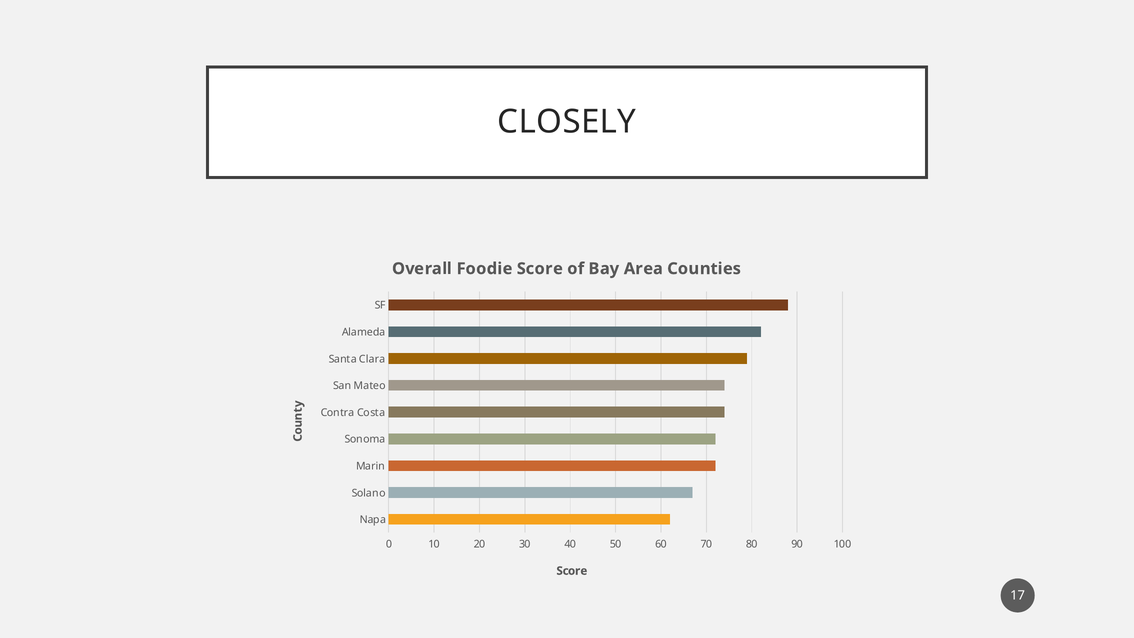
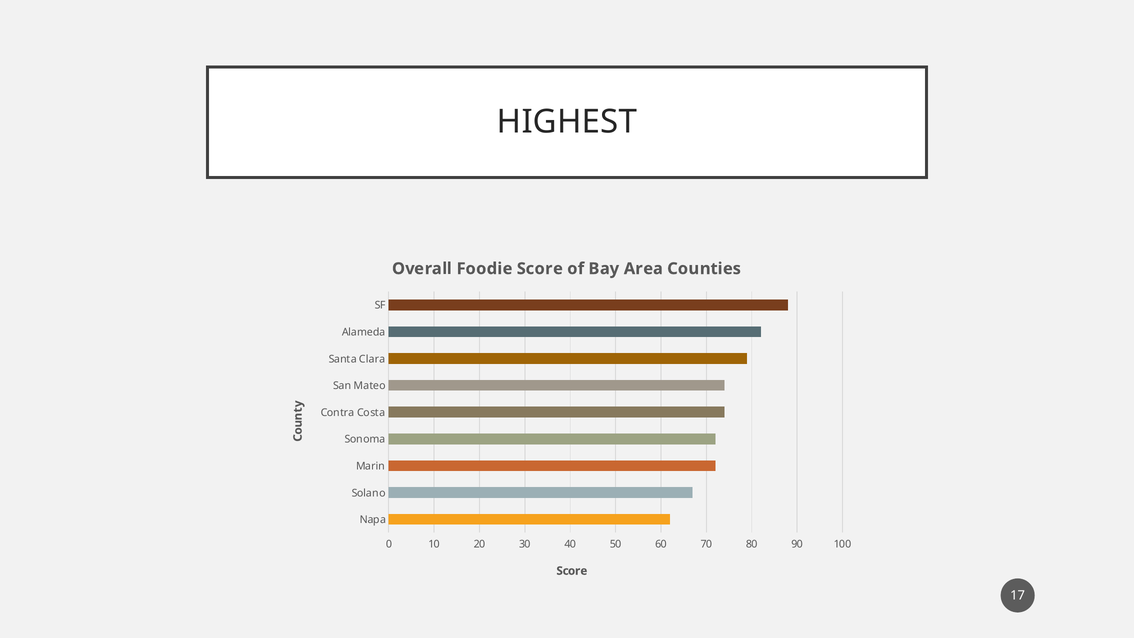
CLOSELY: CLOSELY -> HIGHEST
